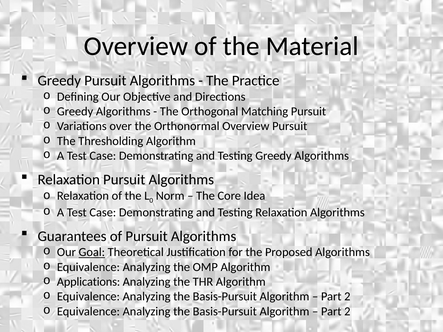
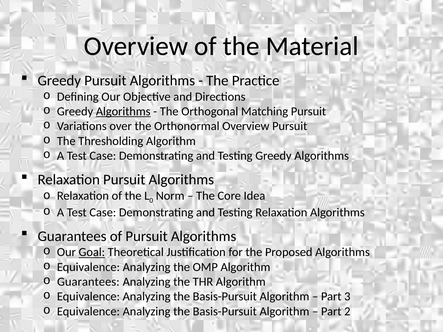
Algorithms at (123, 112) underline: none -> present
Applications at (89, 282): Applications -> Guarantees
2 at (347, 297): 2 -> 3
